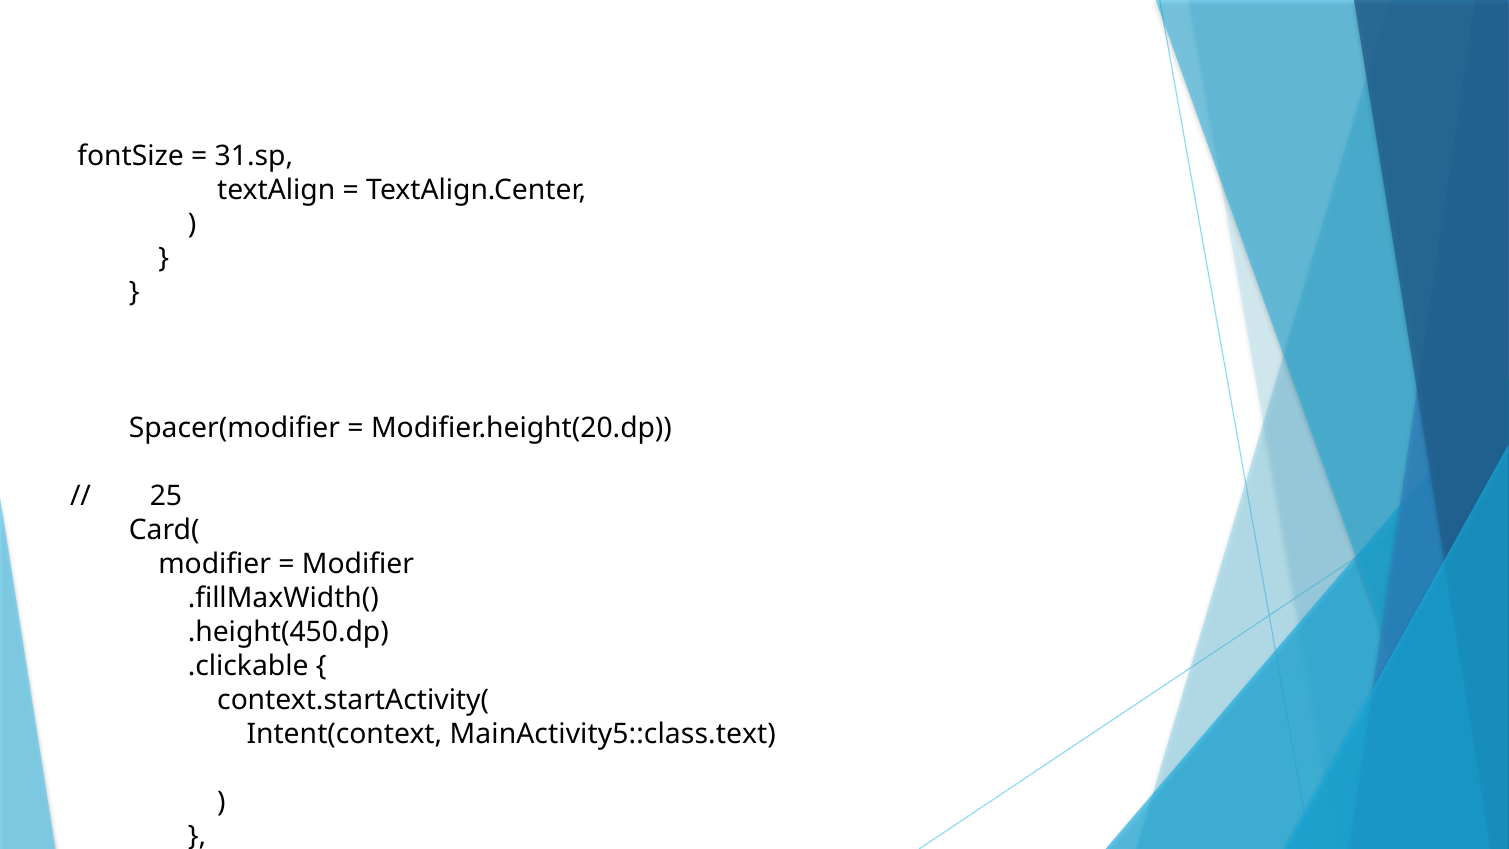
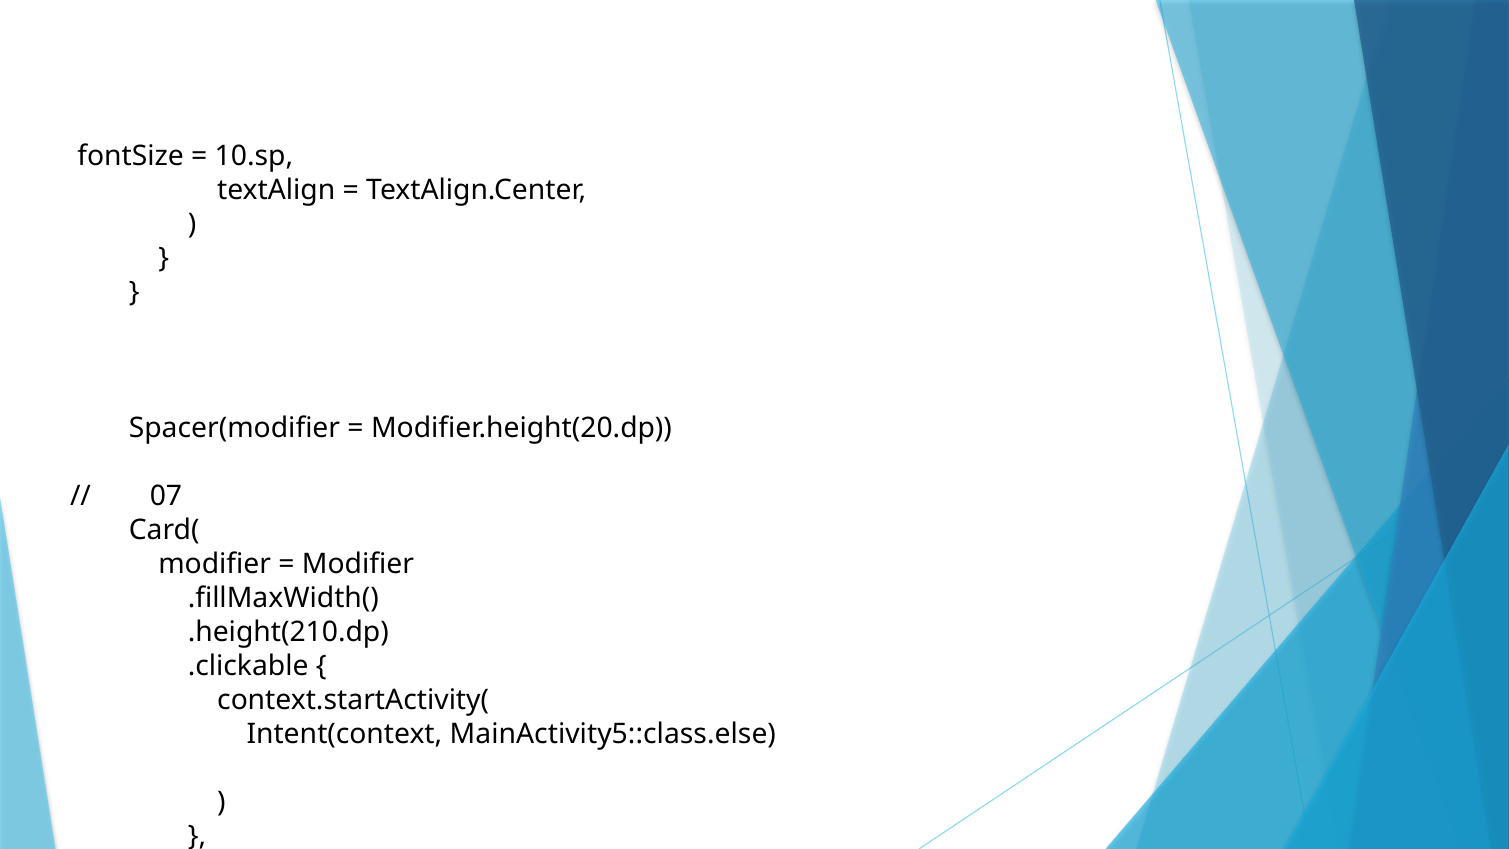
31.sp: 31.sp -> 10.sp
25: 25 -> 07
.height(450.dp: .height(450.dp -> .height(210.dp
MainActivity5::class.text: MainActivity5::class.text -> MainActivity5::class.else
